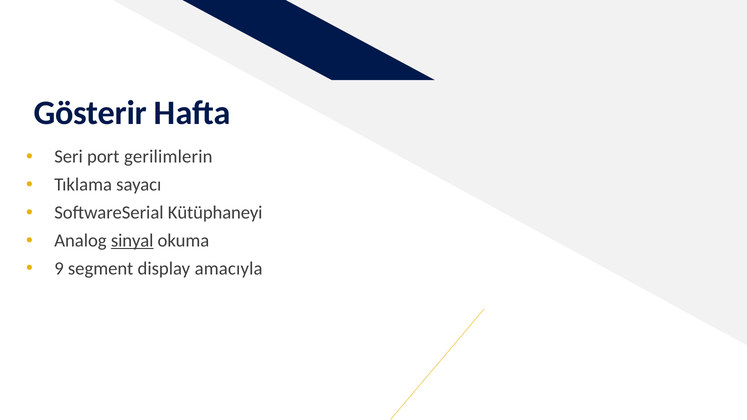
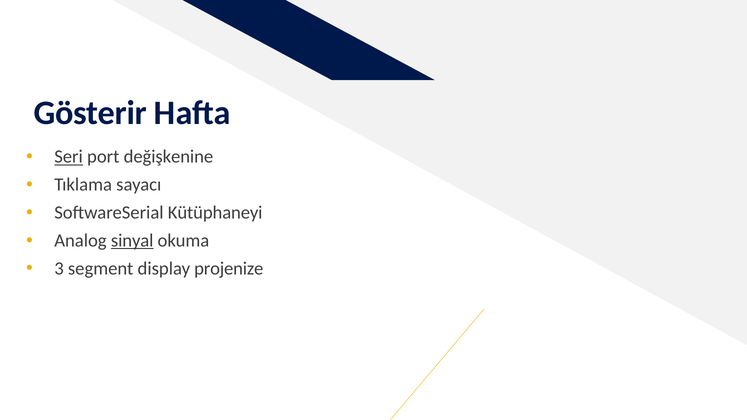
Seri underline: none -> present
gerilimlerin: gerilimlerin -> değişkenine
9: 9 -> 3
amacıyla: amacıyla -> projenize
